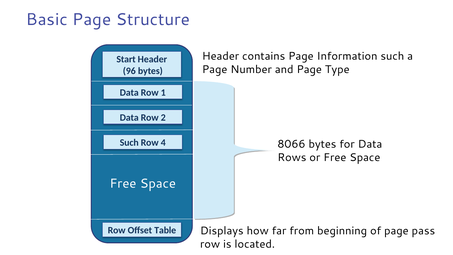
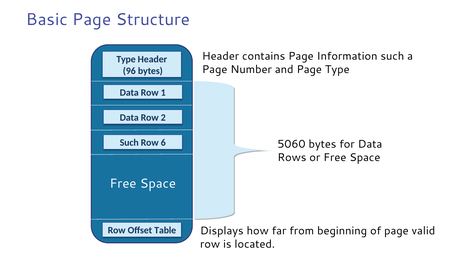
Start at (126, 59): Start -> Type
4: 4 -> 6
8066: 8066 -> 5060
pass: pass -> valid
